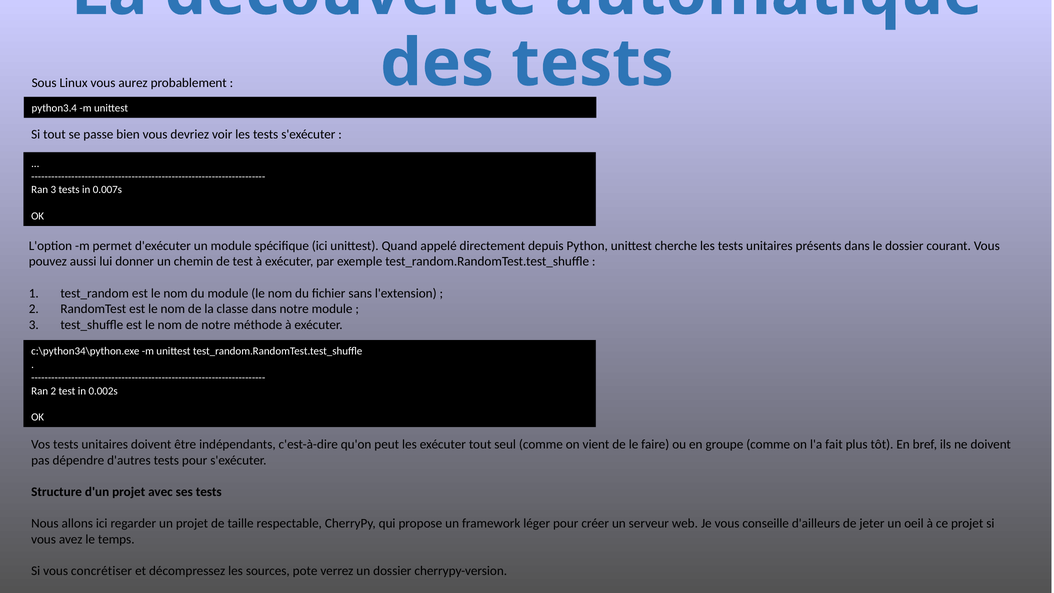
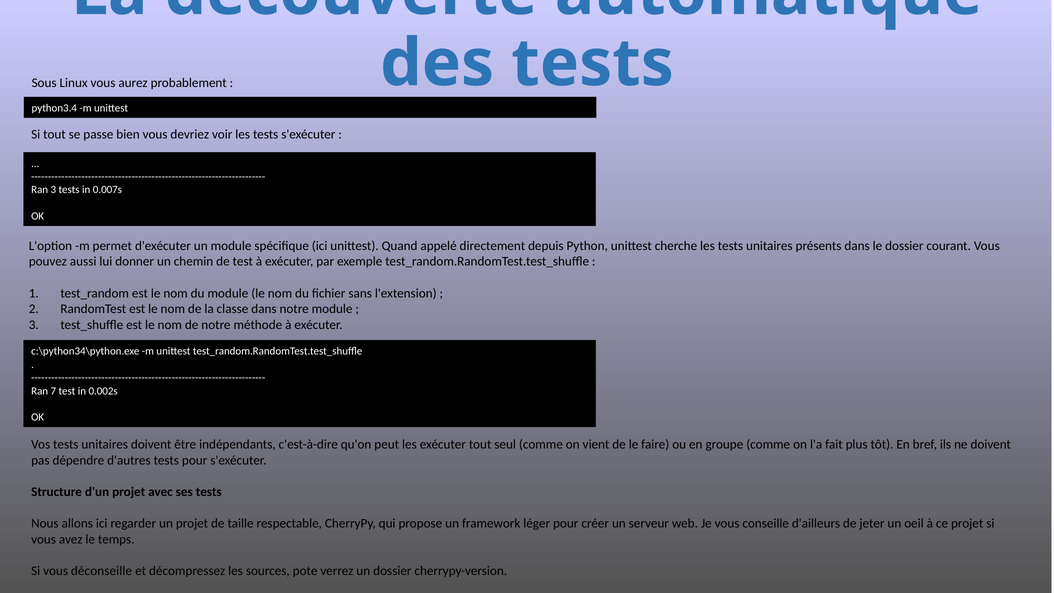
Ran 2: 2 -> 7
concrétiser: concrétiser -> déconseille
